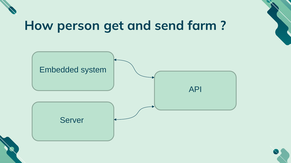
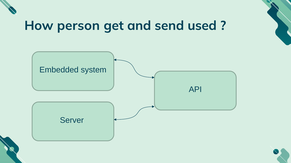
farm: farm -> used
